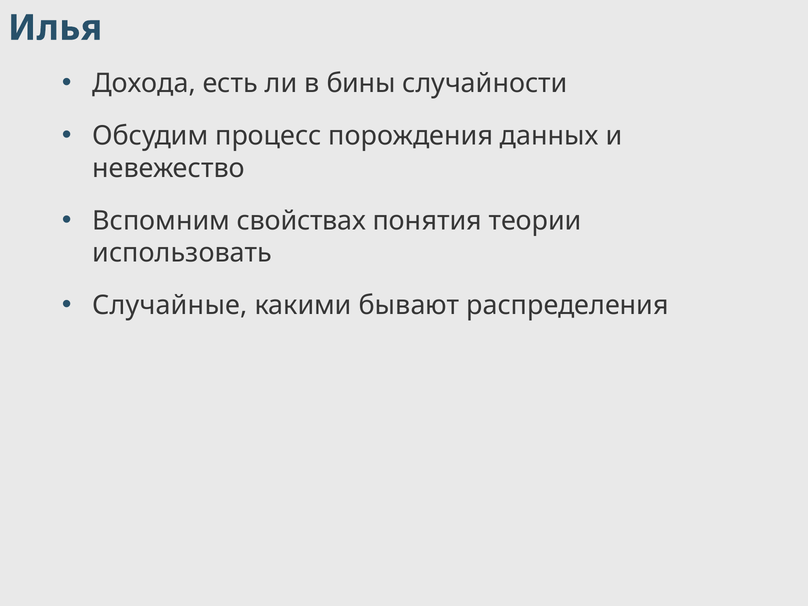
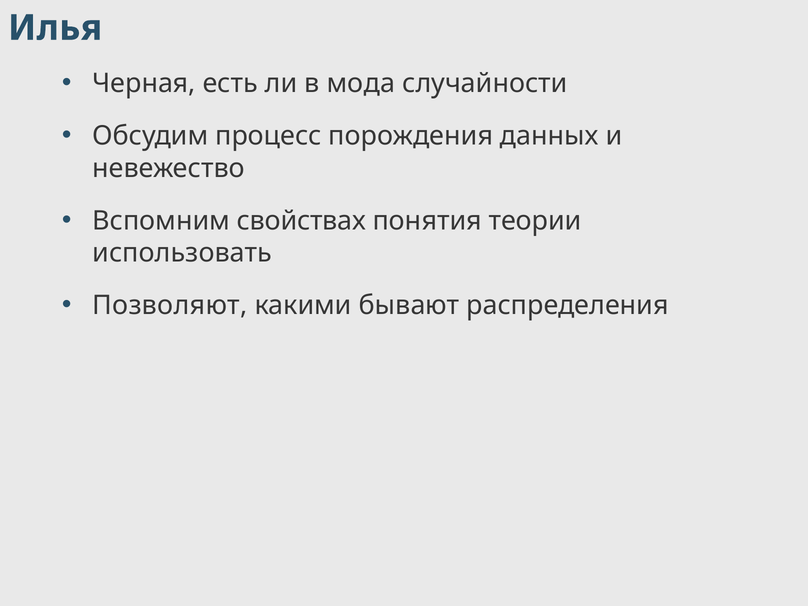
Дохода: Дохода -> Черная
бины: бины -> мода
Случайные: Случайные -> Позволяют
